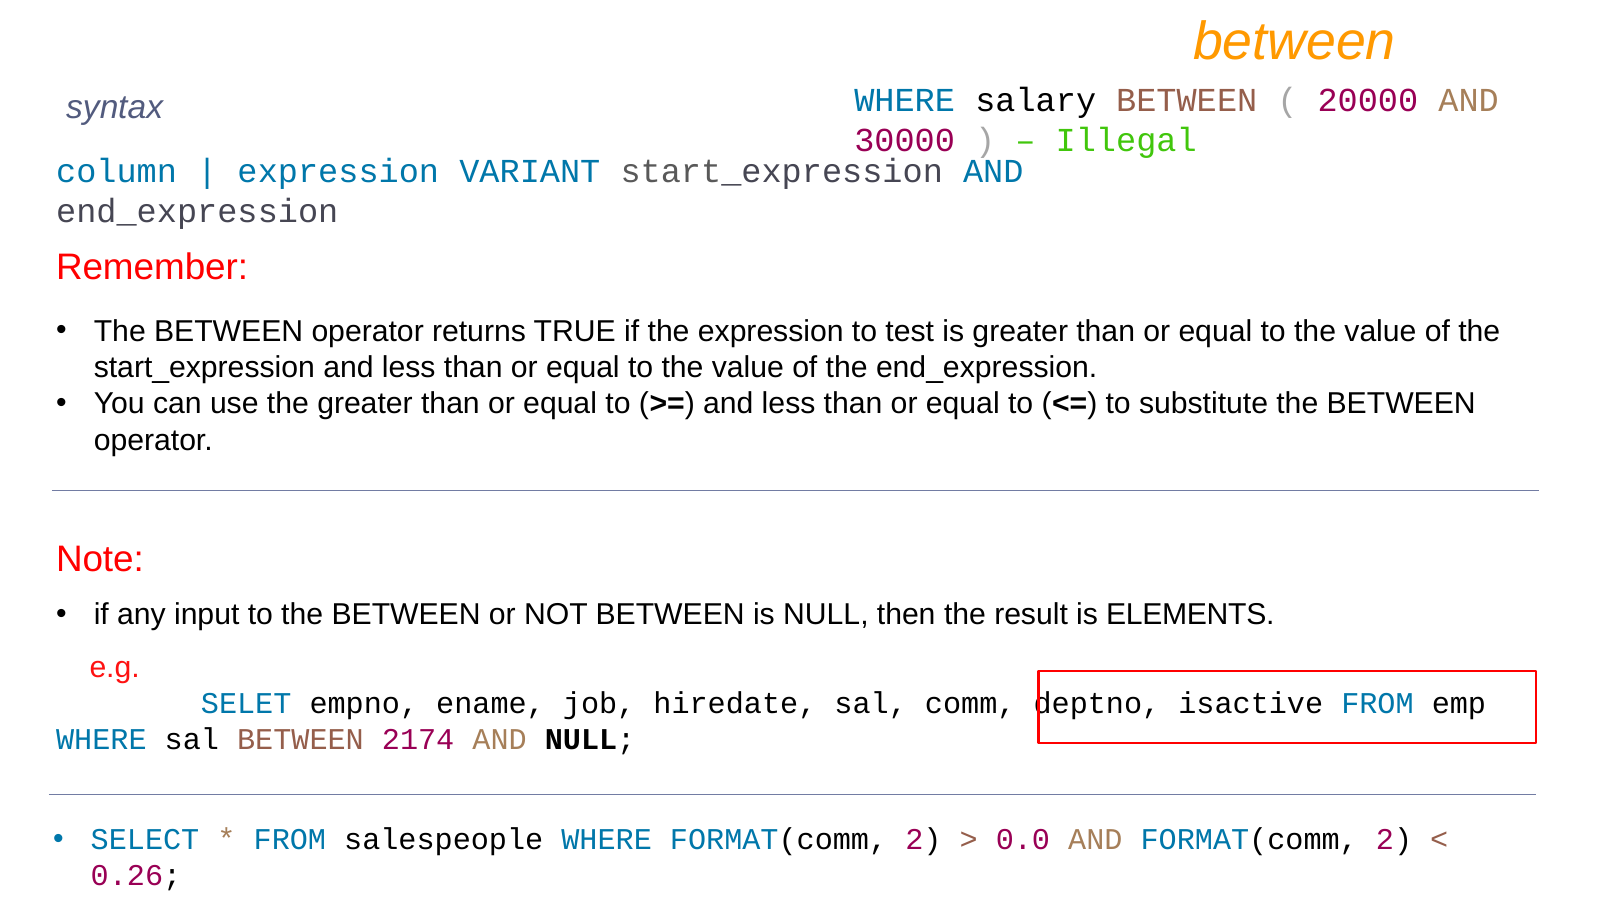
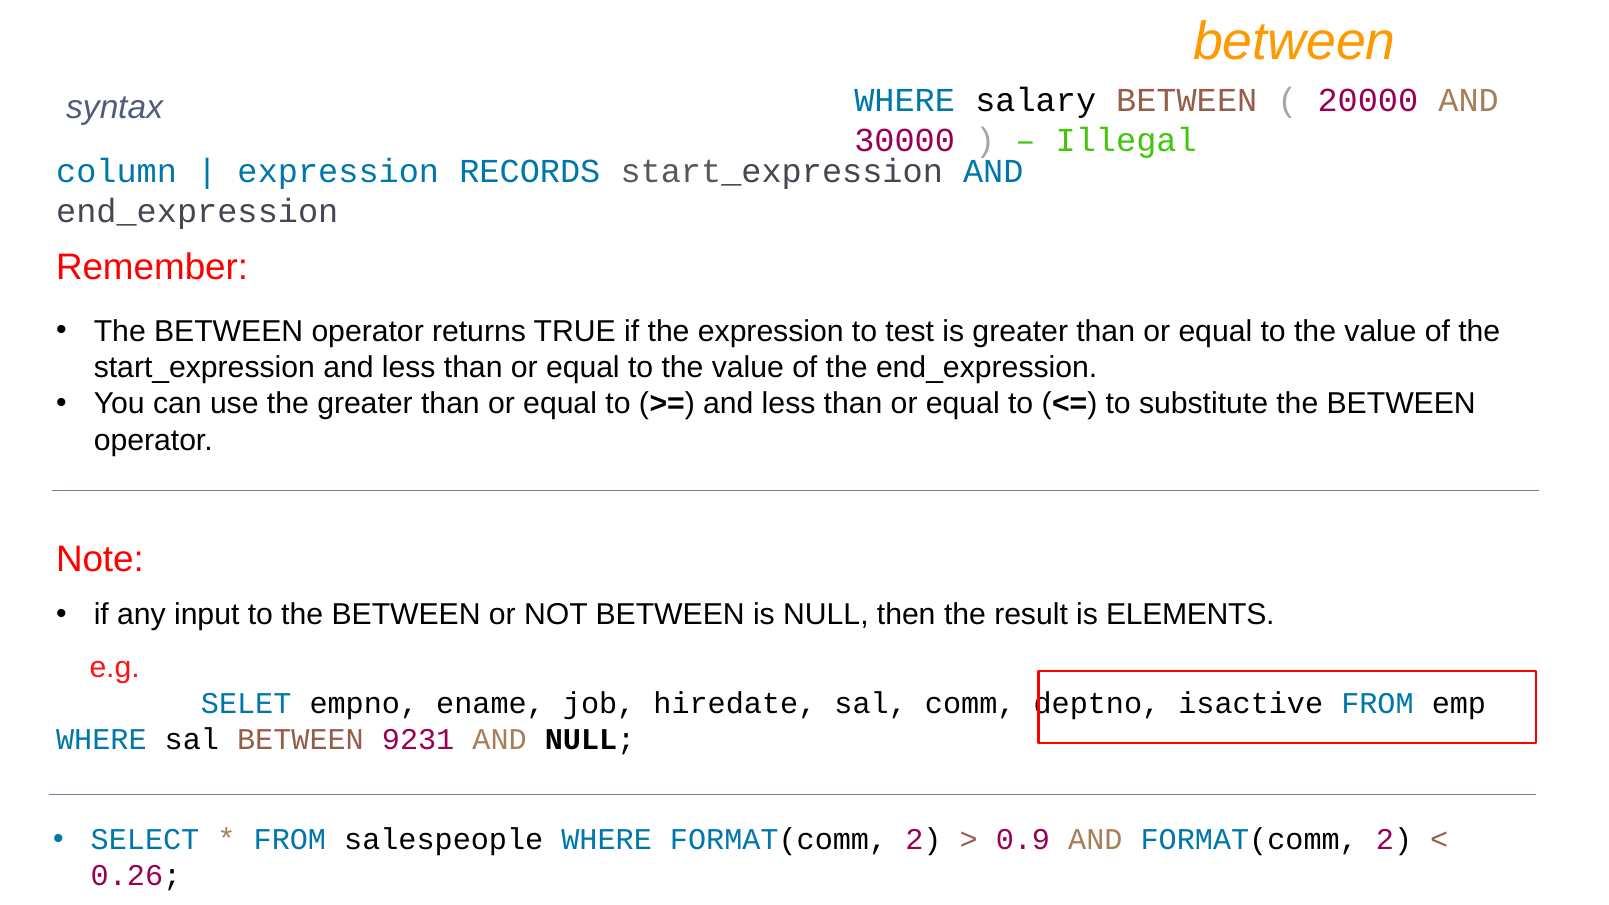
VARIANT: VARIANT -> RECORDS
2174: 2174 -> 9231
0.0: 0.0 -> 0.9
